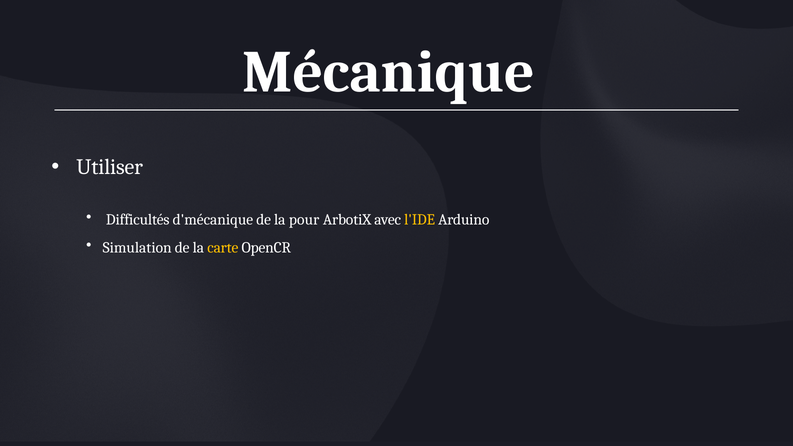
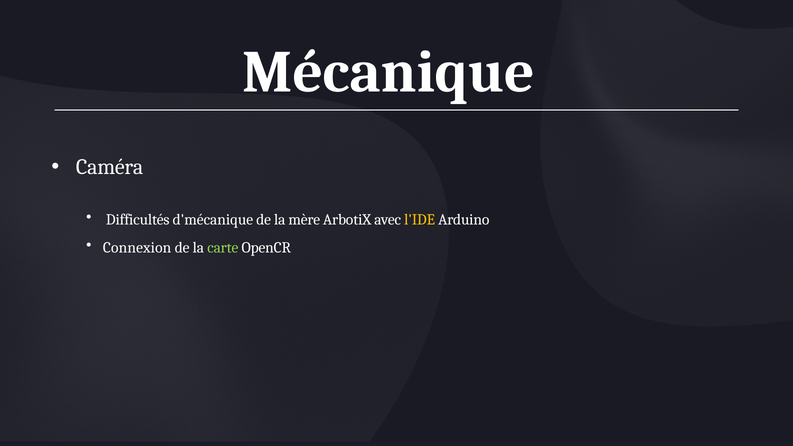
Utiliser: Utiliser -> Caméra
pour: pour -> mère
Simulation: Simulation -> Connexion
carte colour: yellow -> light green
